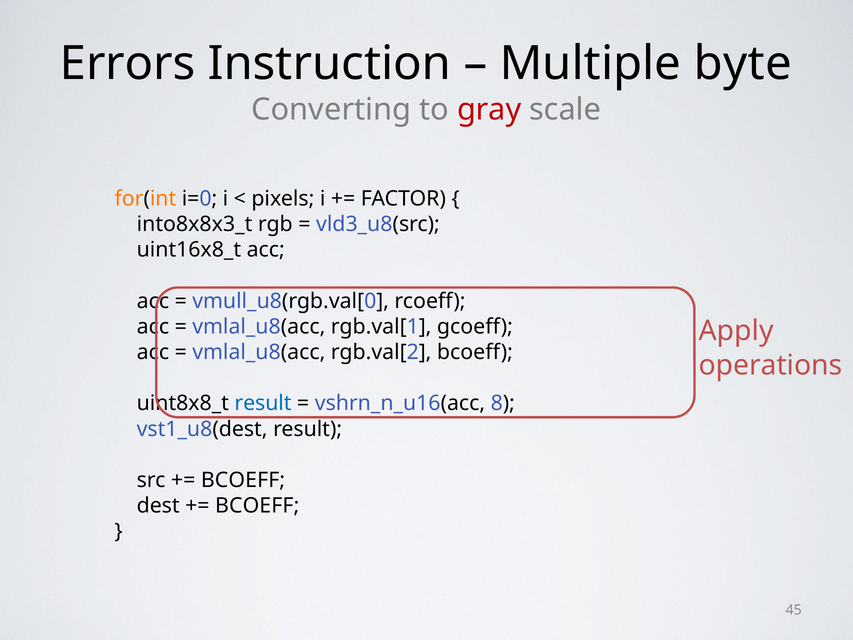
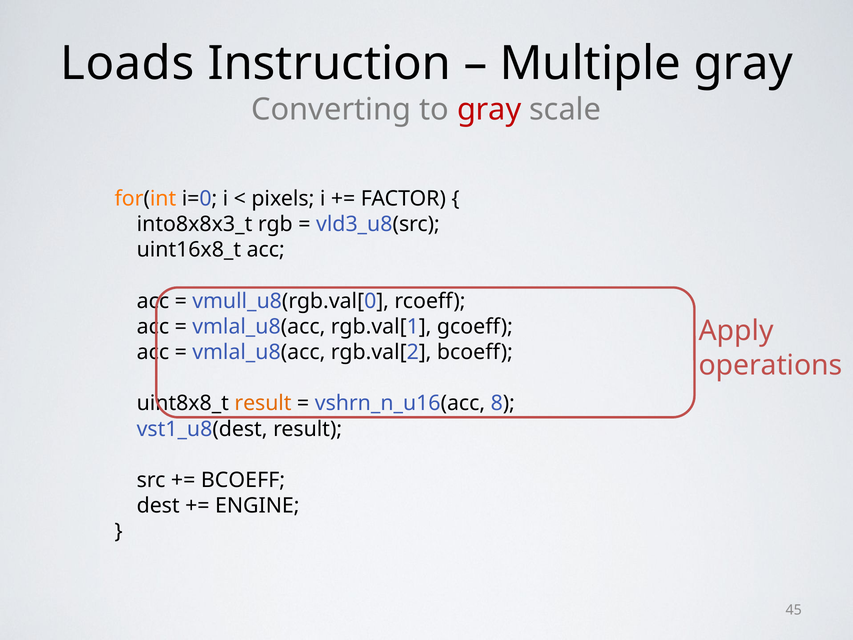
Errors: Errors -> Loads
Multiple byte: byte -> gray
result at (263, 403) colour: blue -> orange
BCOEFF at (257, 506): BCOEFF -> ENGINE
